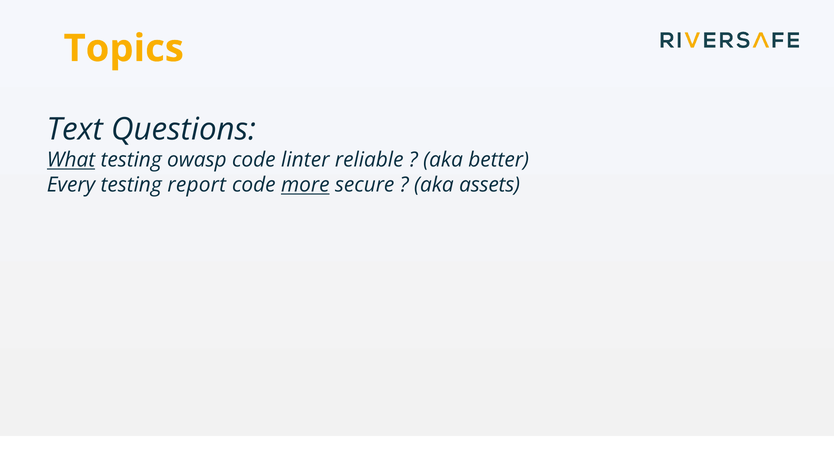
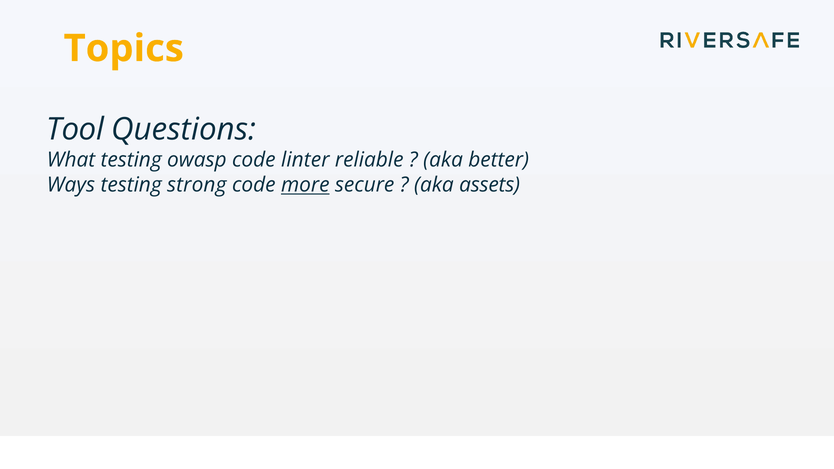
Text: Text -> Tool
What underline: present -> none
Every: Every -> Ways
report: report -> strong
